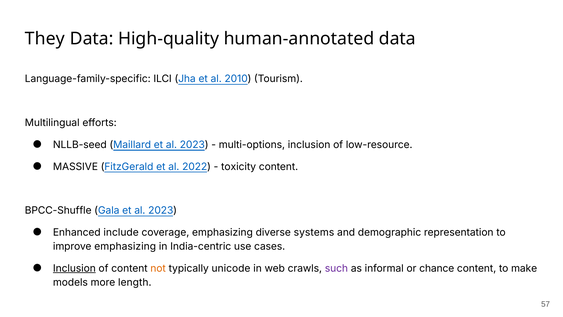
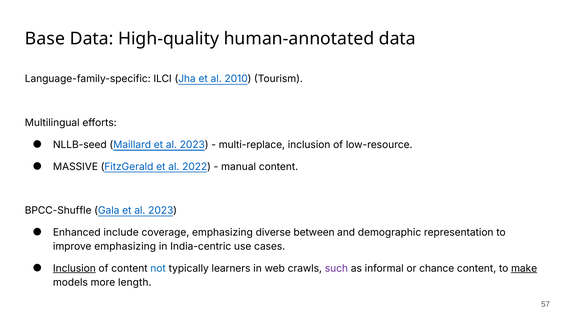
They: They -> Base
multi-options: multi-options -> multi-replace
toxicity: toxicity -> manual
systems: systems -> between
not colour: orange -> blue
unicode: unicode -> learners
make underline: none -> present
